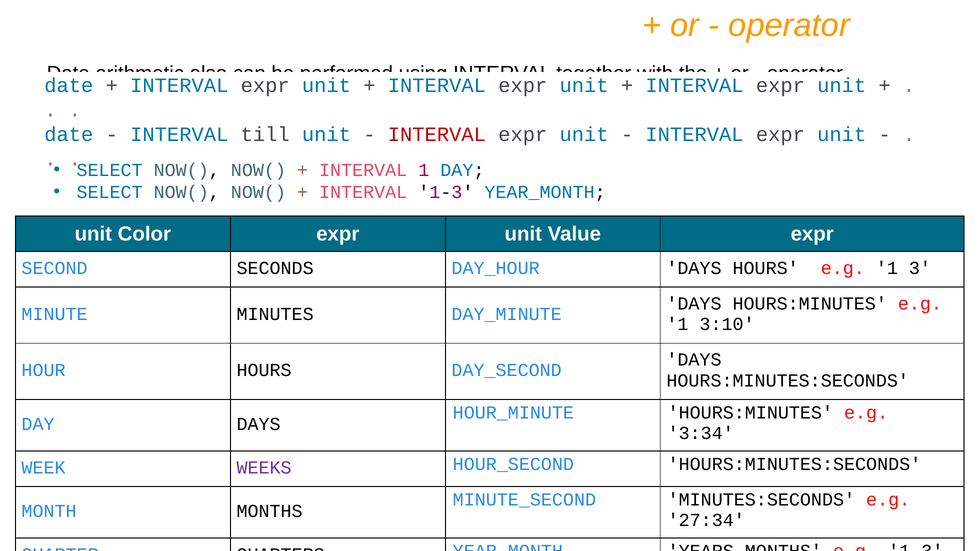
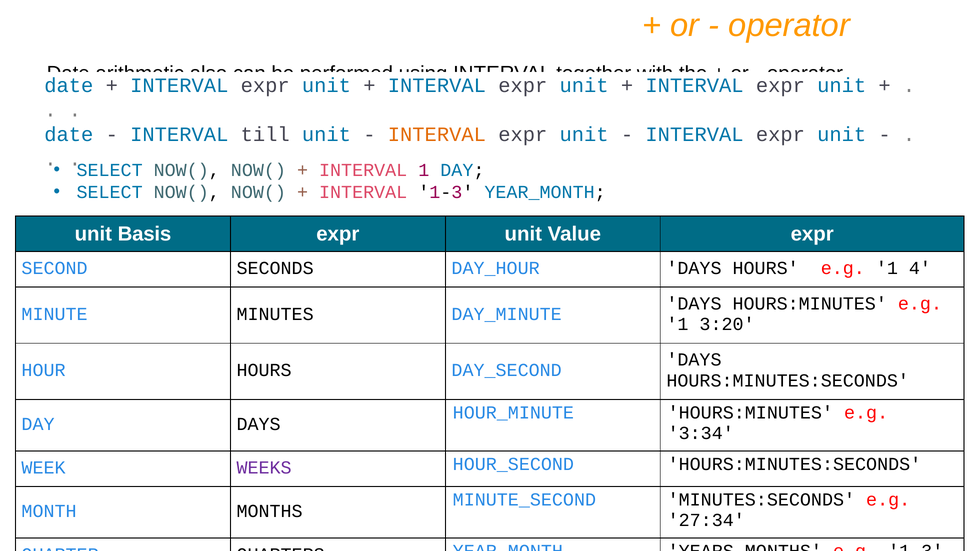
INTERVAL at (437, 135) colour: red -> orange
Color: Color -> Basis
3: 3 -> 4
3:10: 3:10 -> 3:20
